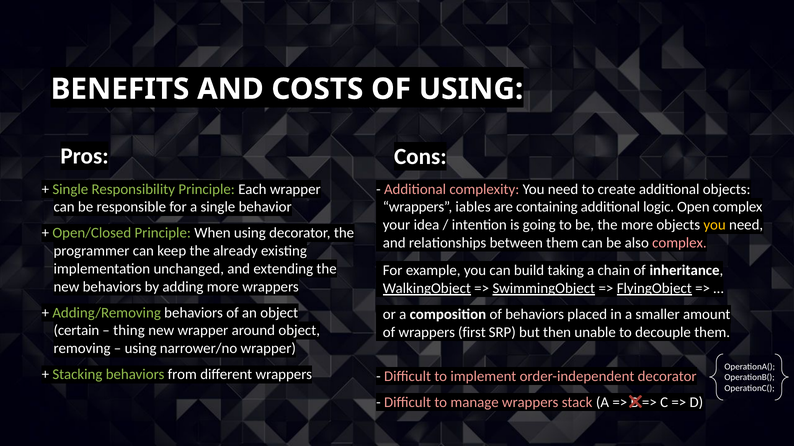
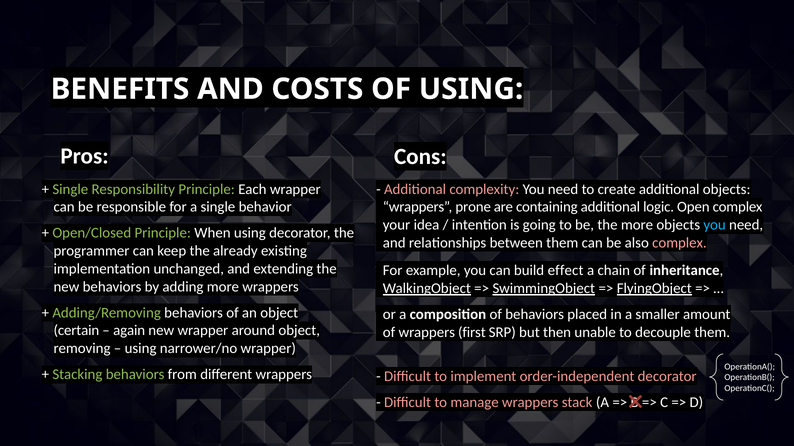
iables: iables -> prone
you at (715, 225) colour: yellow -> light blue
taking: taking -> effect
thing: thing -> again
